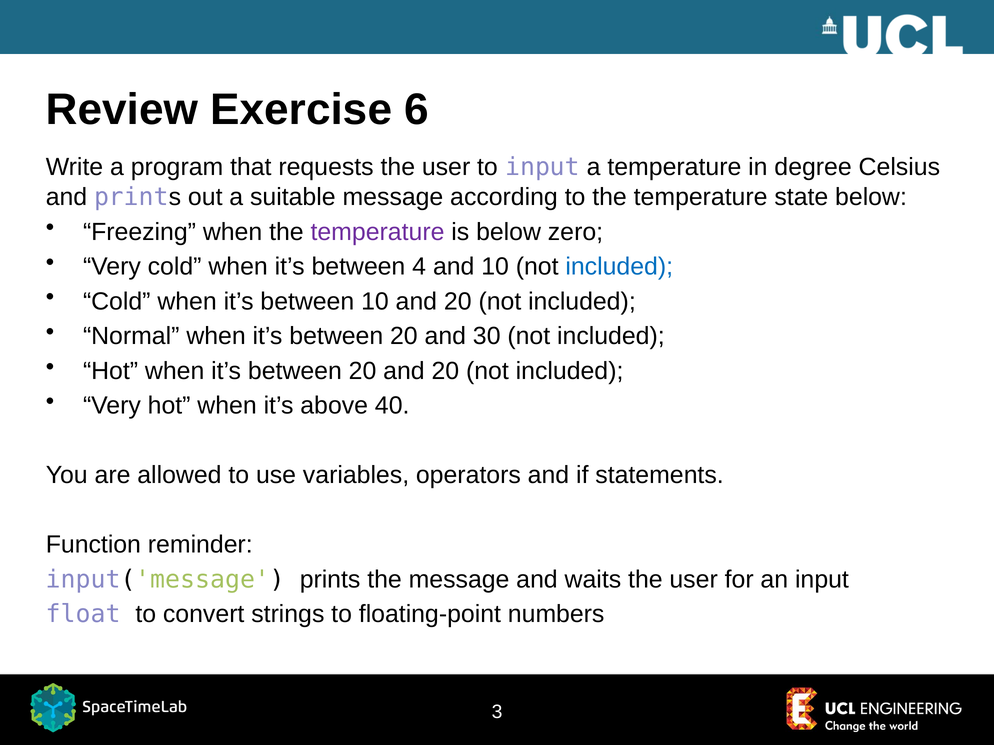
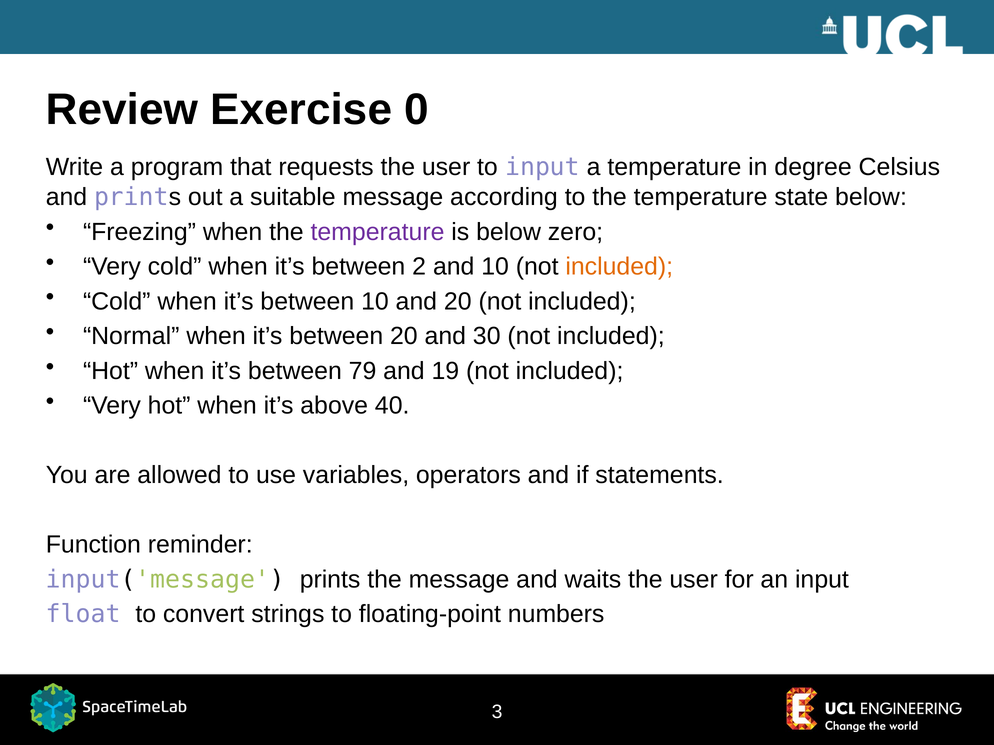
6: 6 -> 0
4: 4 -> 2
included at (619, 267) colour: blue -> orange
20 at (363, 371): 20 -> 79
20 at (445, 371): 20 -> 19
